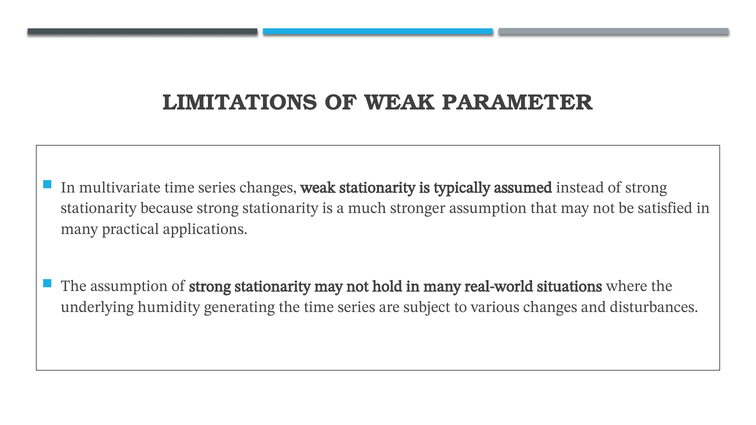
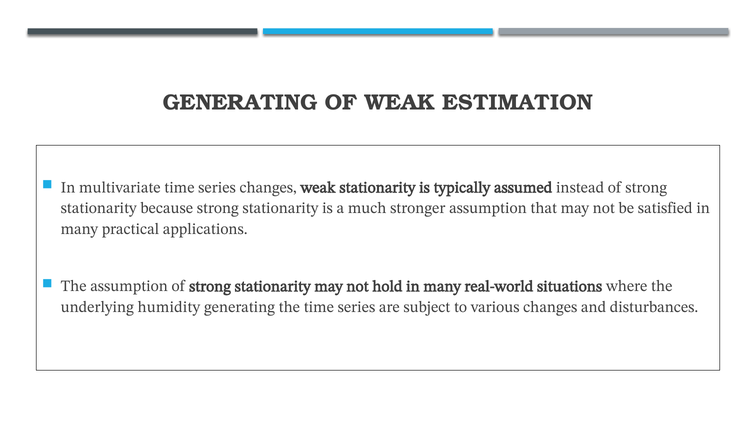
LIMITATIONS at (240, 103): LIMITATIONS -> GENERATING
PARAMETER: PARAMETER -> ESTIMATION
